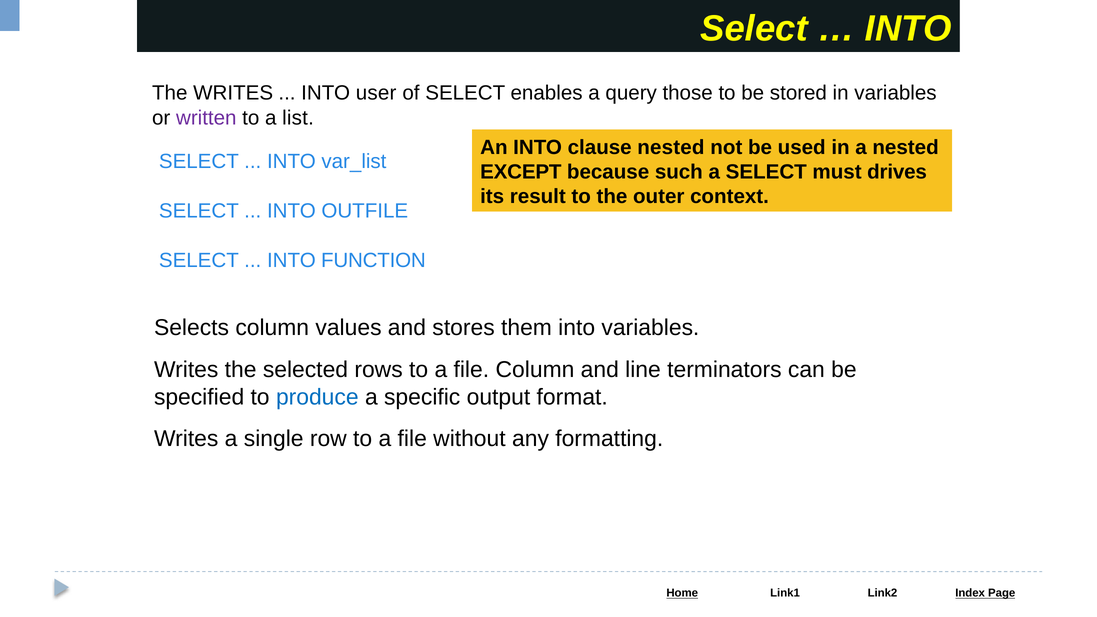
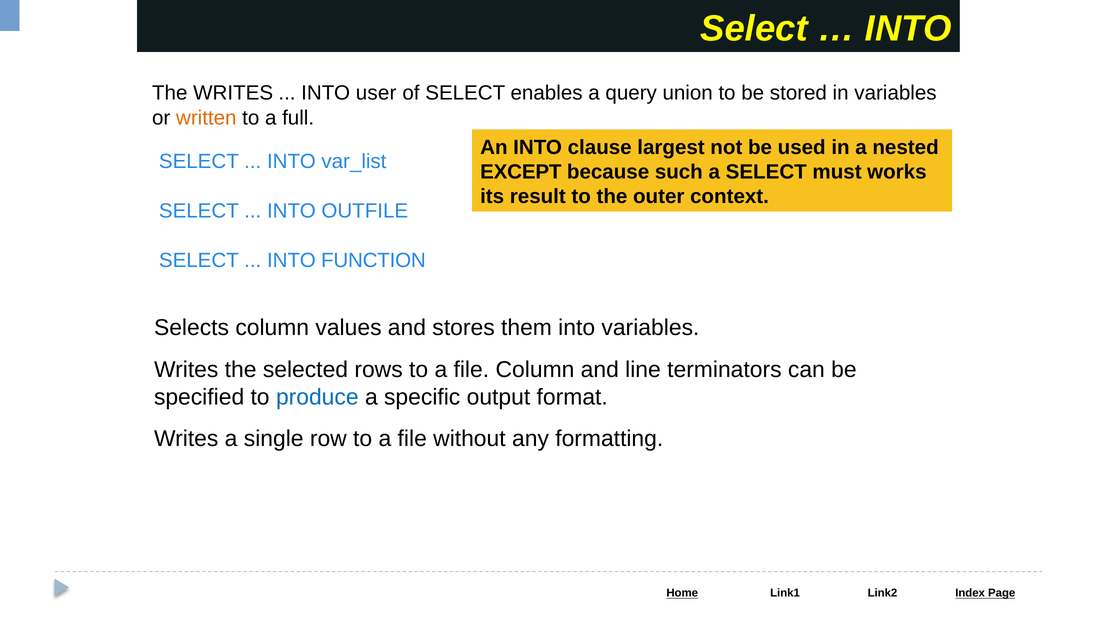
those: those -> union
written colour: purple -> orange
list: list -> full
clause nested: nested -> largest
drives: drives -> works
